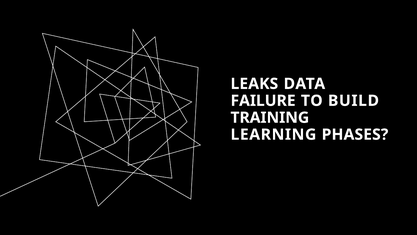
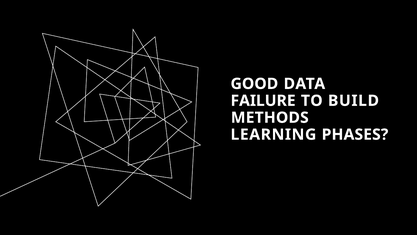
LEAKS: LEAKS -> GOOD
TRAINING: TRAINING -> METHODS
